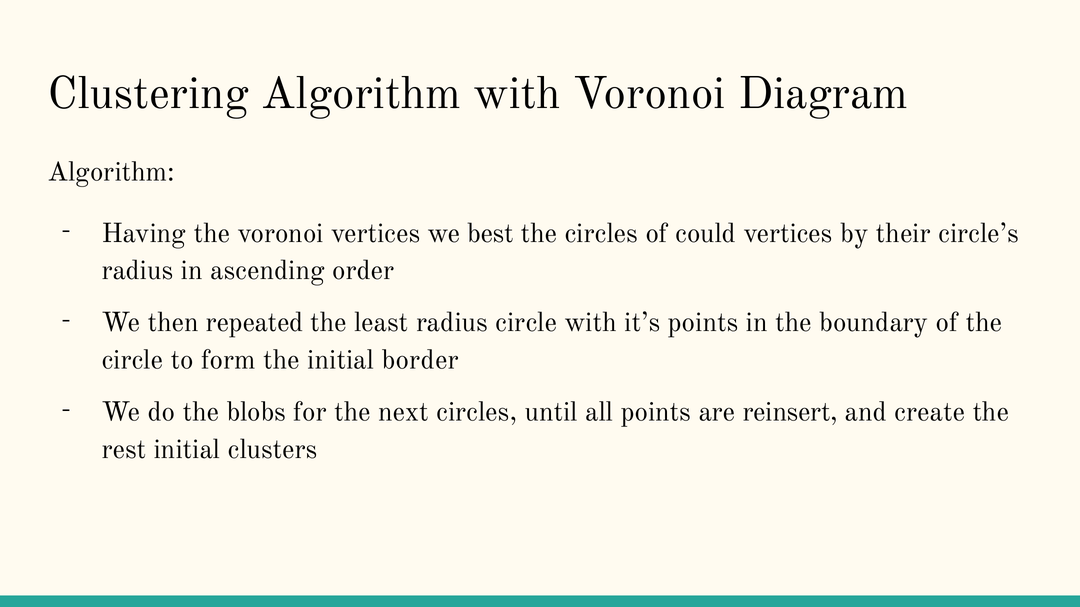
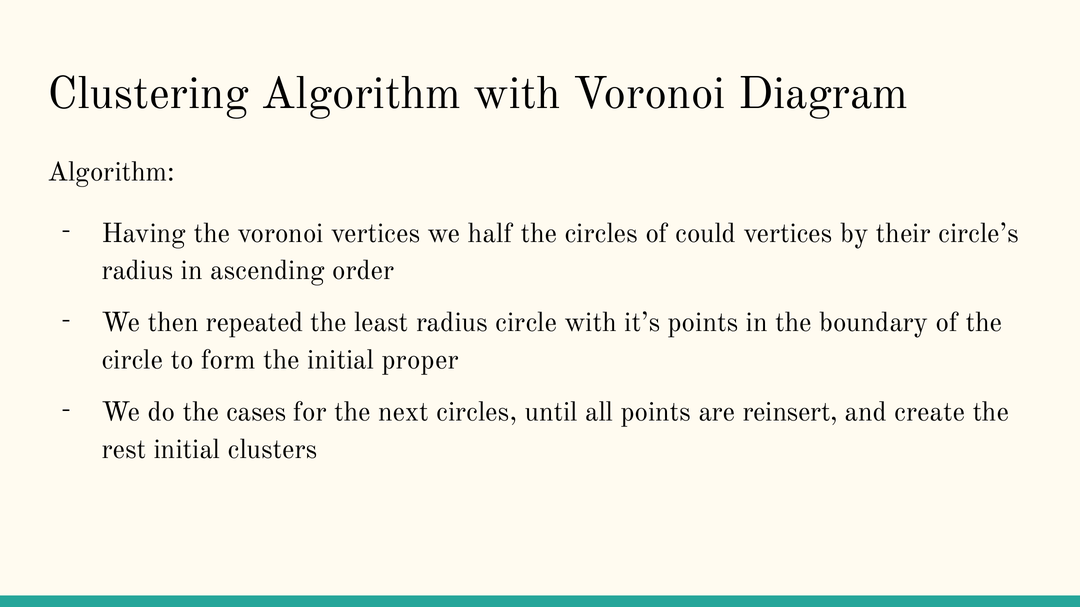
best: best -> half
border: border -> proper
blobs: blobs -> cases
